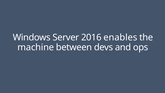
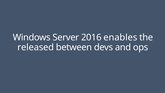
machine: machine -> released
